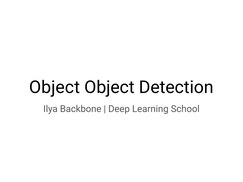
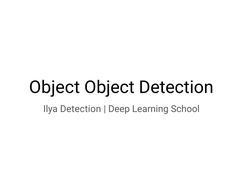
Ilya Backbone: Backbone -> Detection
